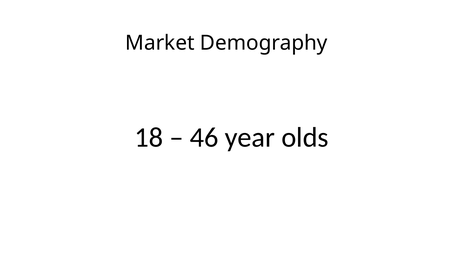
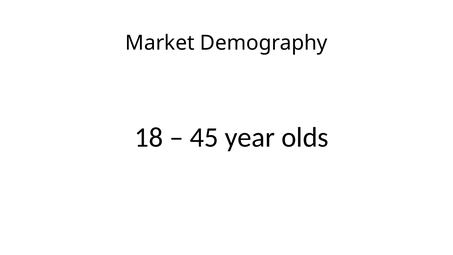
46: 46 -> 45
